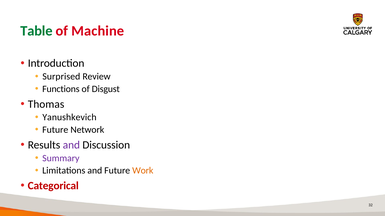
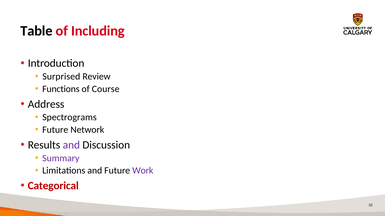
Table colour: green -> black
Machine: Machine -> Including
Disgust: Disgust -> Course
Thomas: Thomas -> Address
Yanushkevich: Yanushkevich -> Spectrograms
Work colour: orange -> purple
